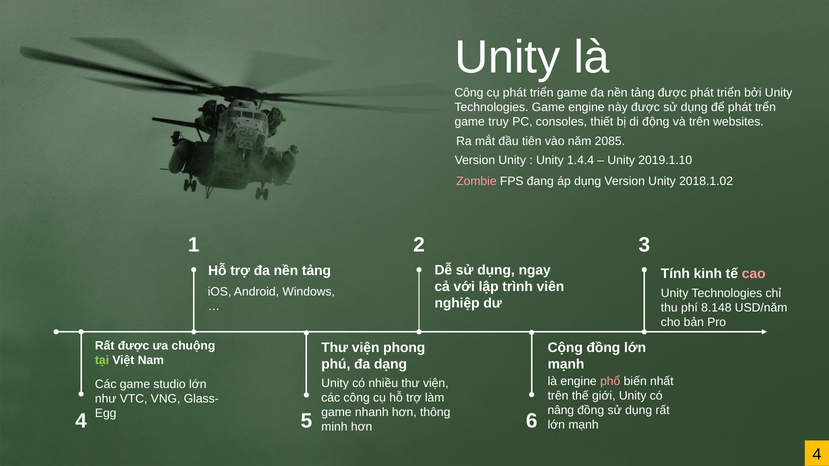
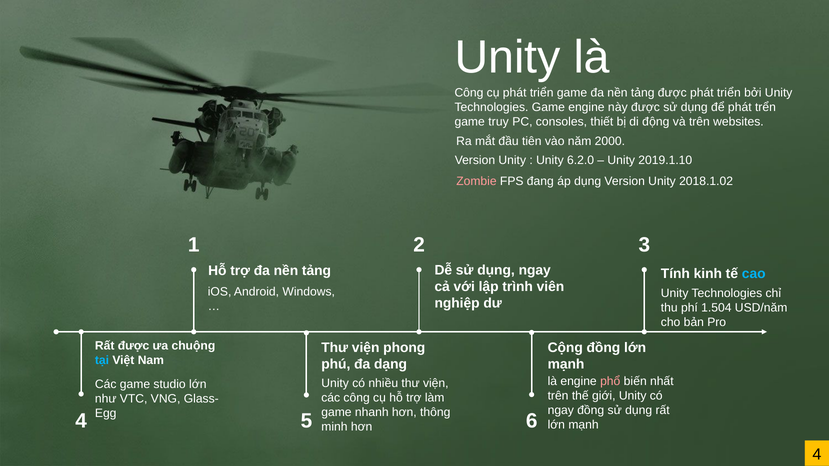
2085: 2085 -> 2000
1.4.4: 1.4.4 -> 6.2.0
cao colour: pink -> light blue
8.148: 8.148 -> 1.504
tại colour: light green -> light blue
nâng at (561, 411): nâng -> ngay
